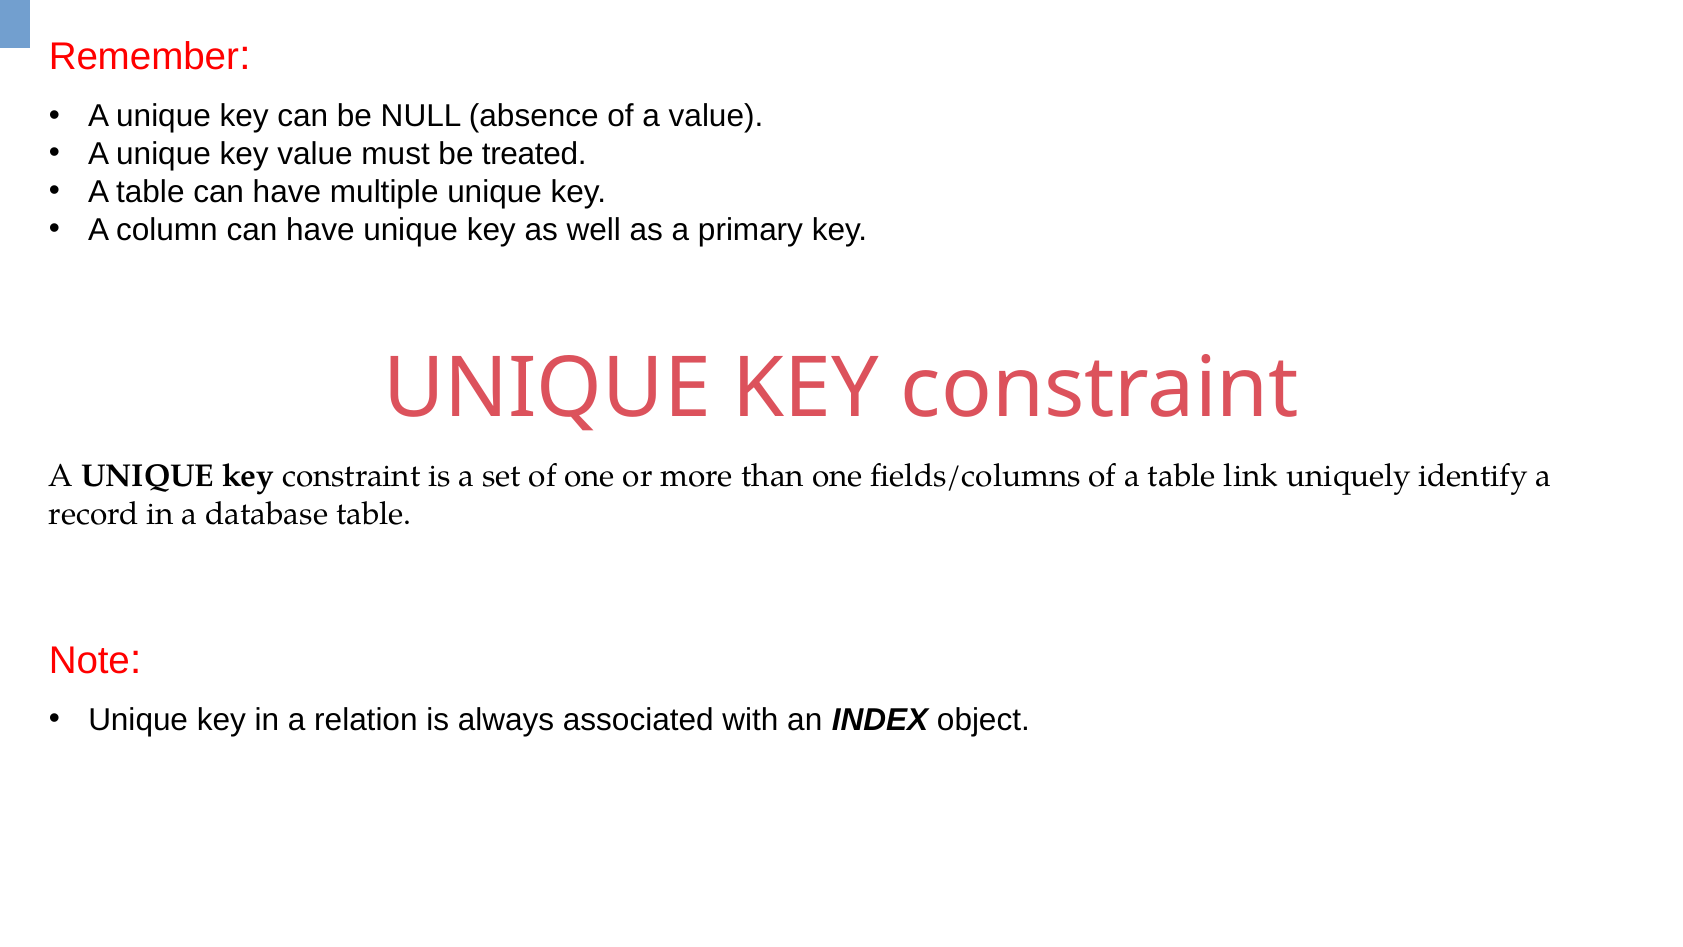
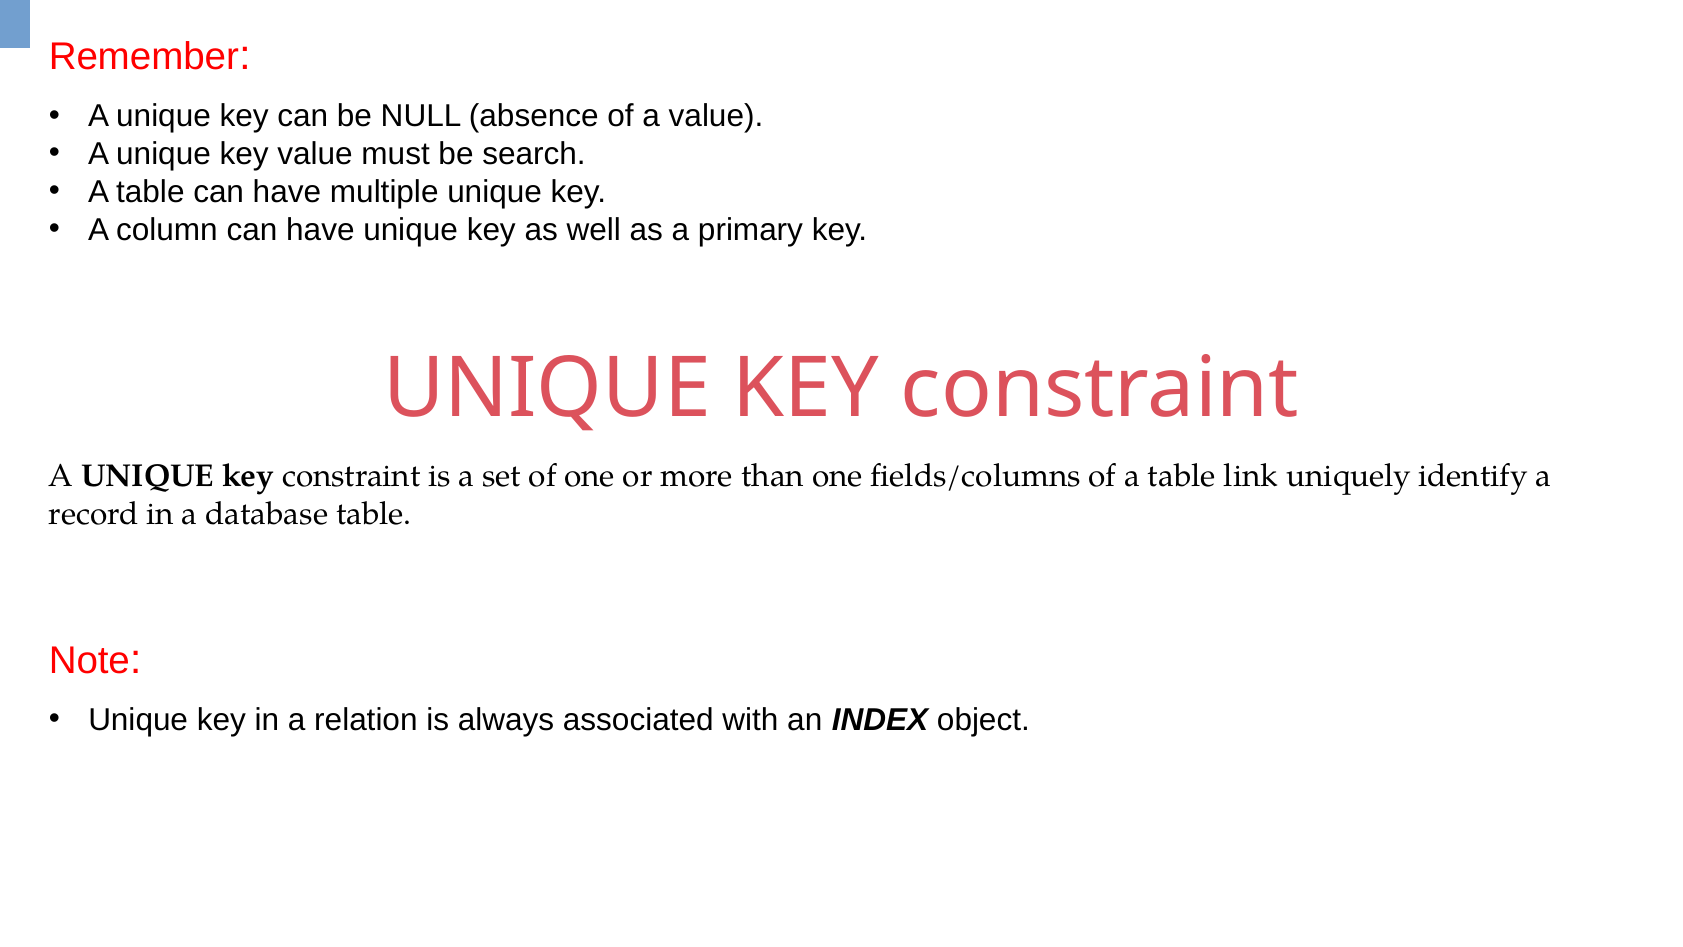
treated: treated -> search
